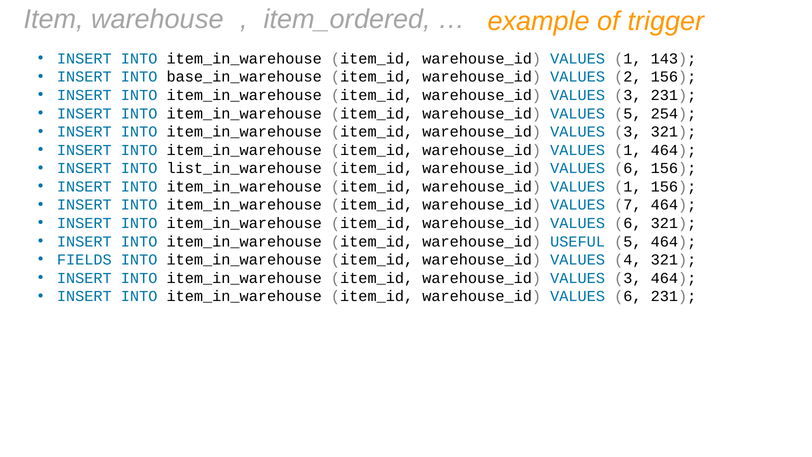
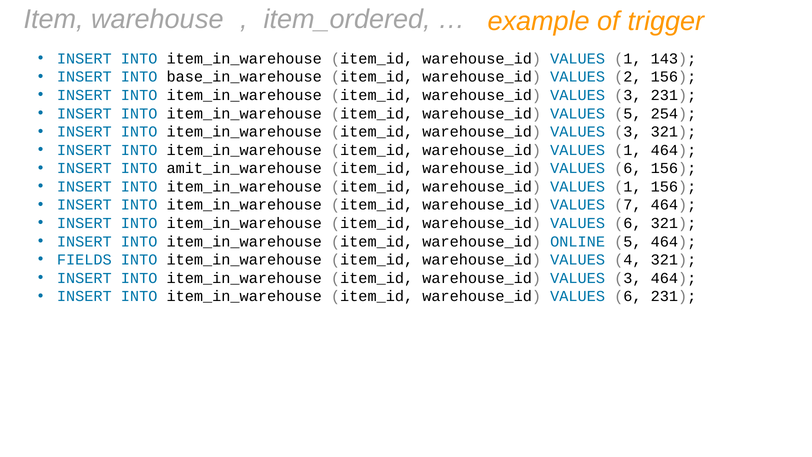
list_in_warehouse: list_in_warehouse -> amit_in_warehouse
USEFUL: USEFUL -> ONLINE
